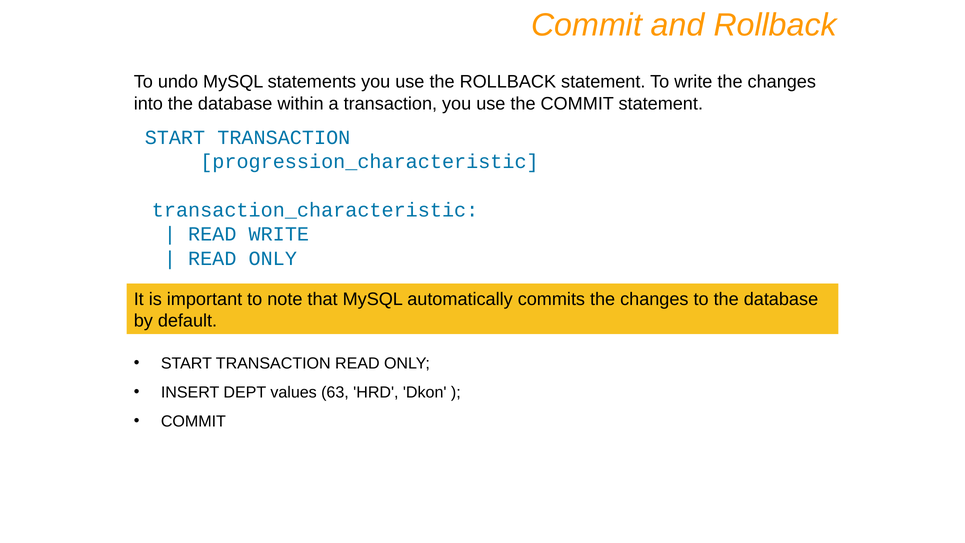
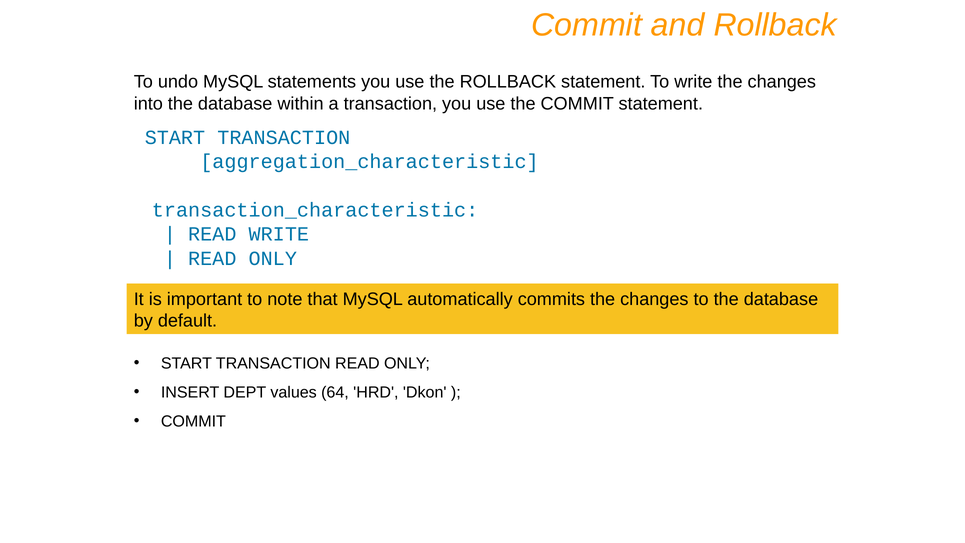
progression_characteristic: progression_characteristic -> aggregation_characteristic
63: 63 -> 64
